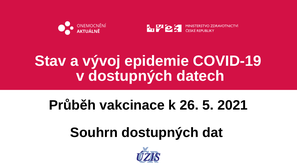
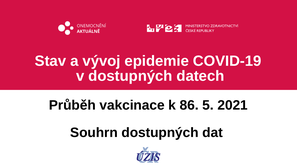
26: 26 -> 86
